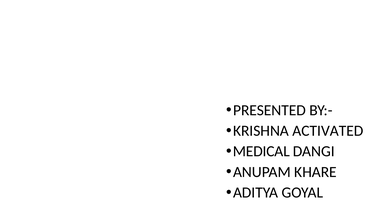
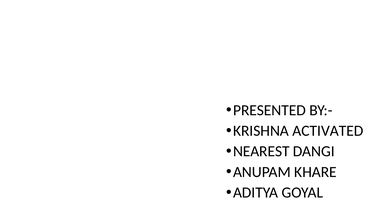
MEDICAL: MEDICAL -> NEAREST
